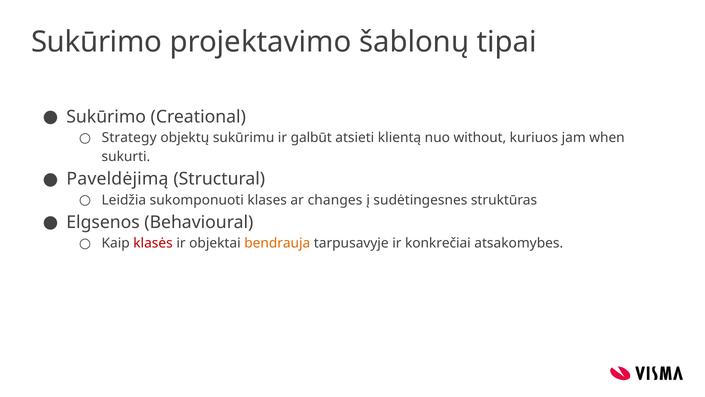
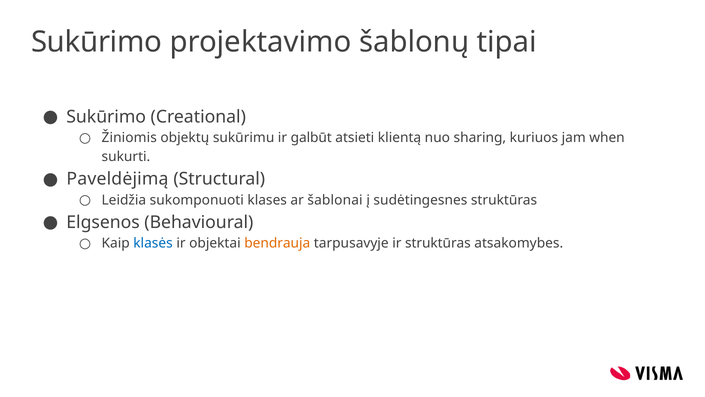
Strategy: Strategy -> Žiniomis
without: without -> sharing
changes: changes -> šablonai
klasės colour: red -> blue
ir konkrečiai: konkrečiai -> struktūras
